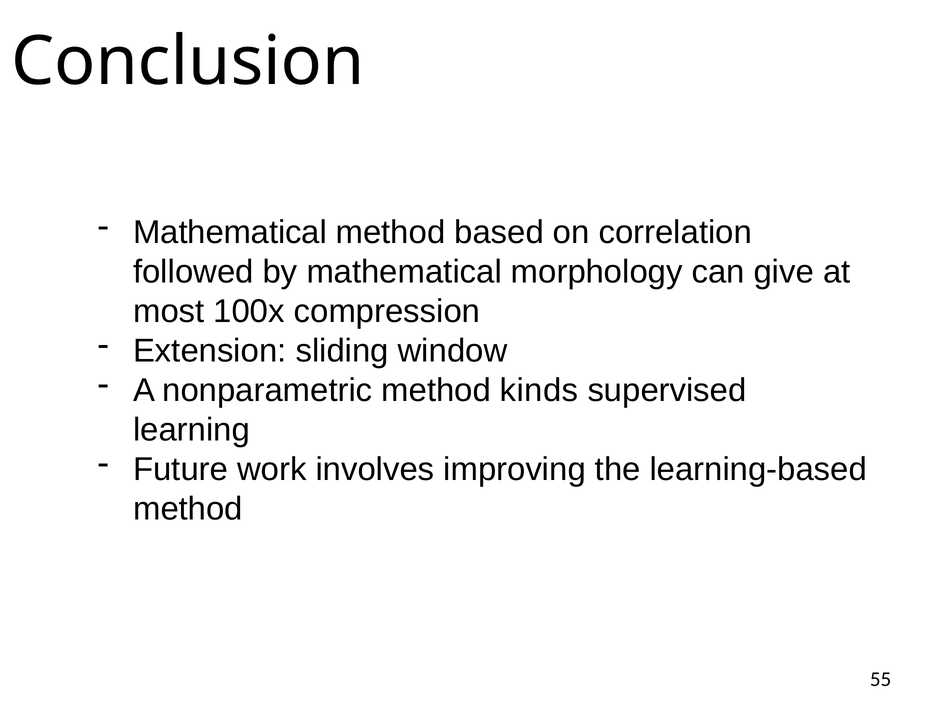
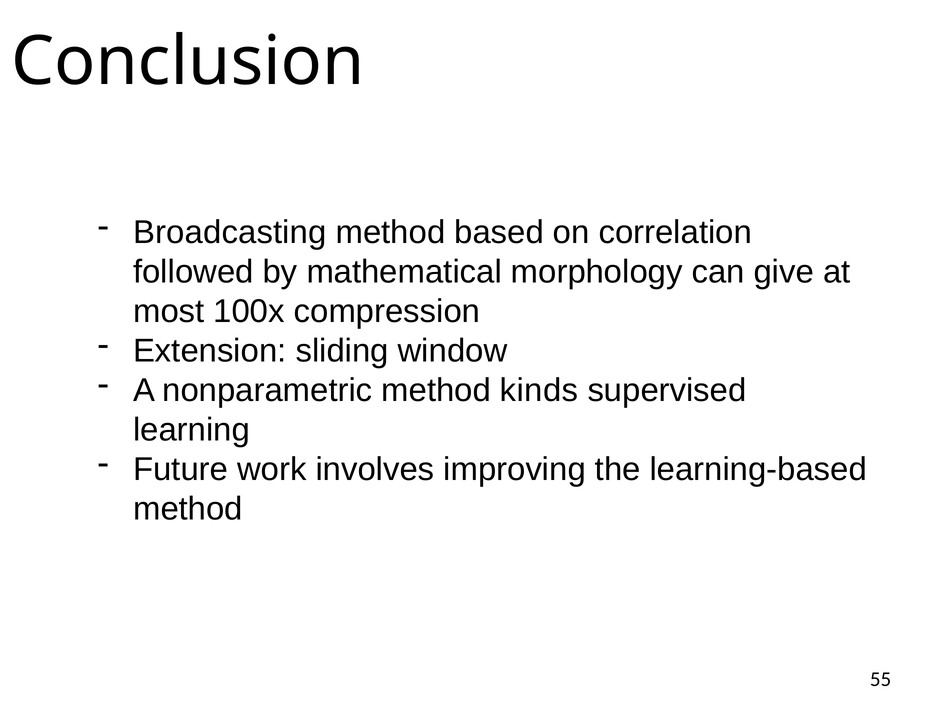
Mathematical at (230, 232): Mathematical -> Broadcasting
